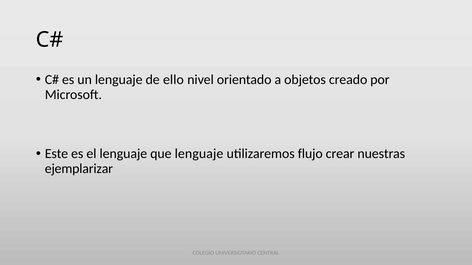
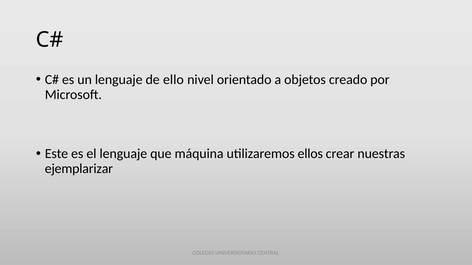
que lenguaje: lenguaje -> máquina
flujo: flujo -> ellos
